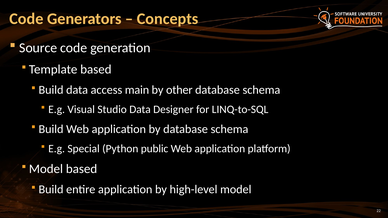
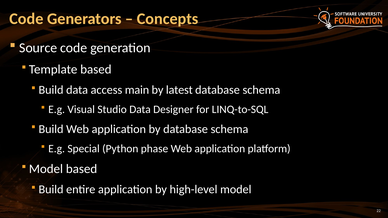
other: other -> latest
public: public -> phase
